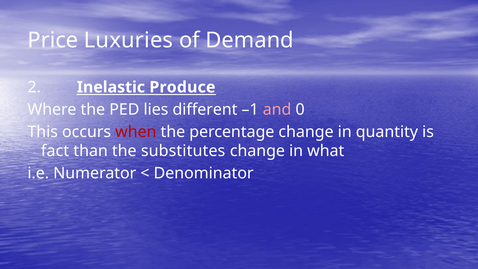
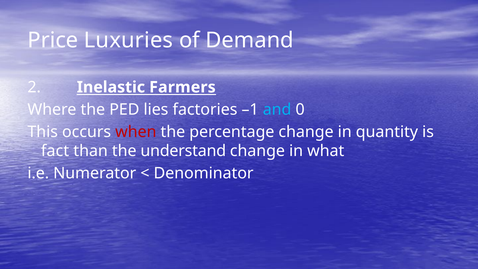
Produce: Produce -> Farmers
different: different -> factories
and colour: pink -> light blue
substitutes: substitutes -> understand
